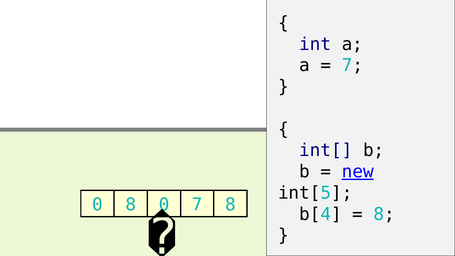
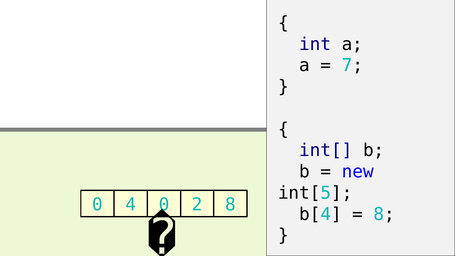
new underline: present -> none
0 8: 8 -> 4
0 7: 7 -> 2
